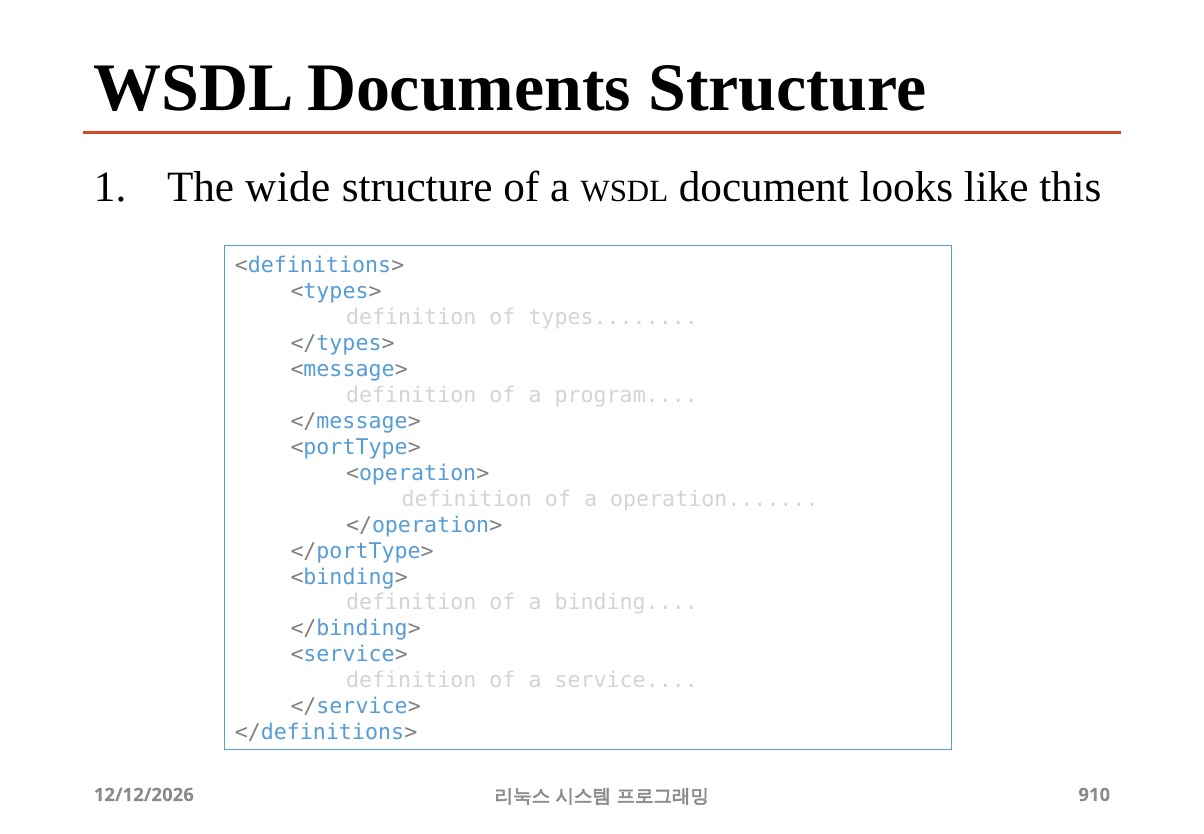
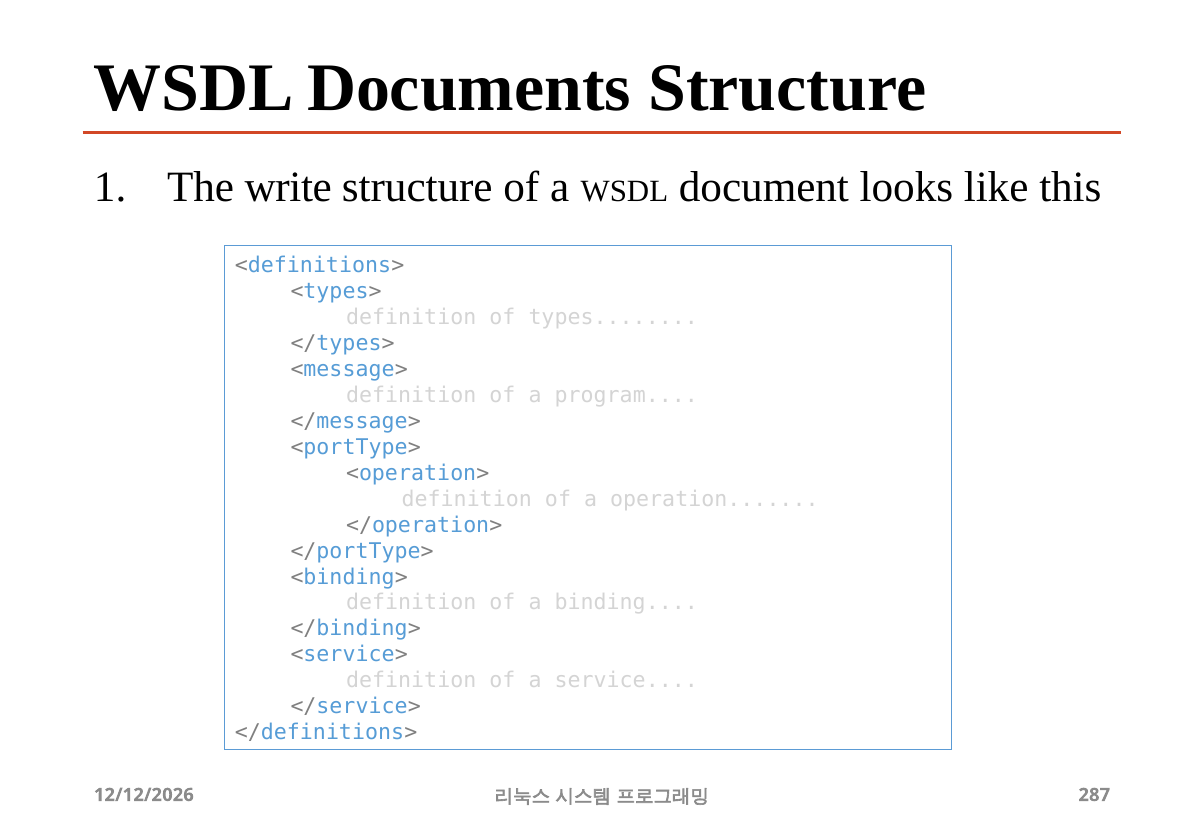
wide: wide -> write
910: 910 -> 287
